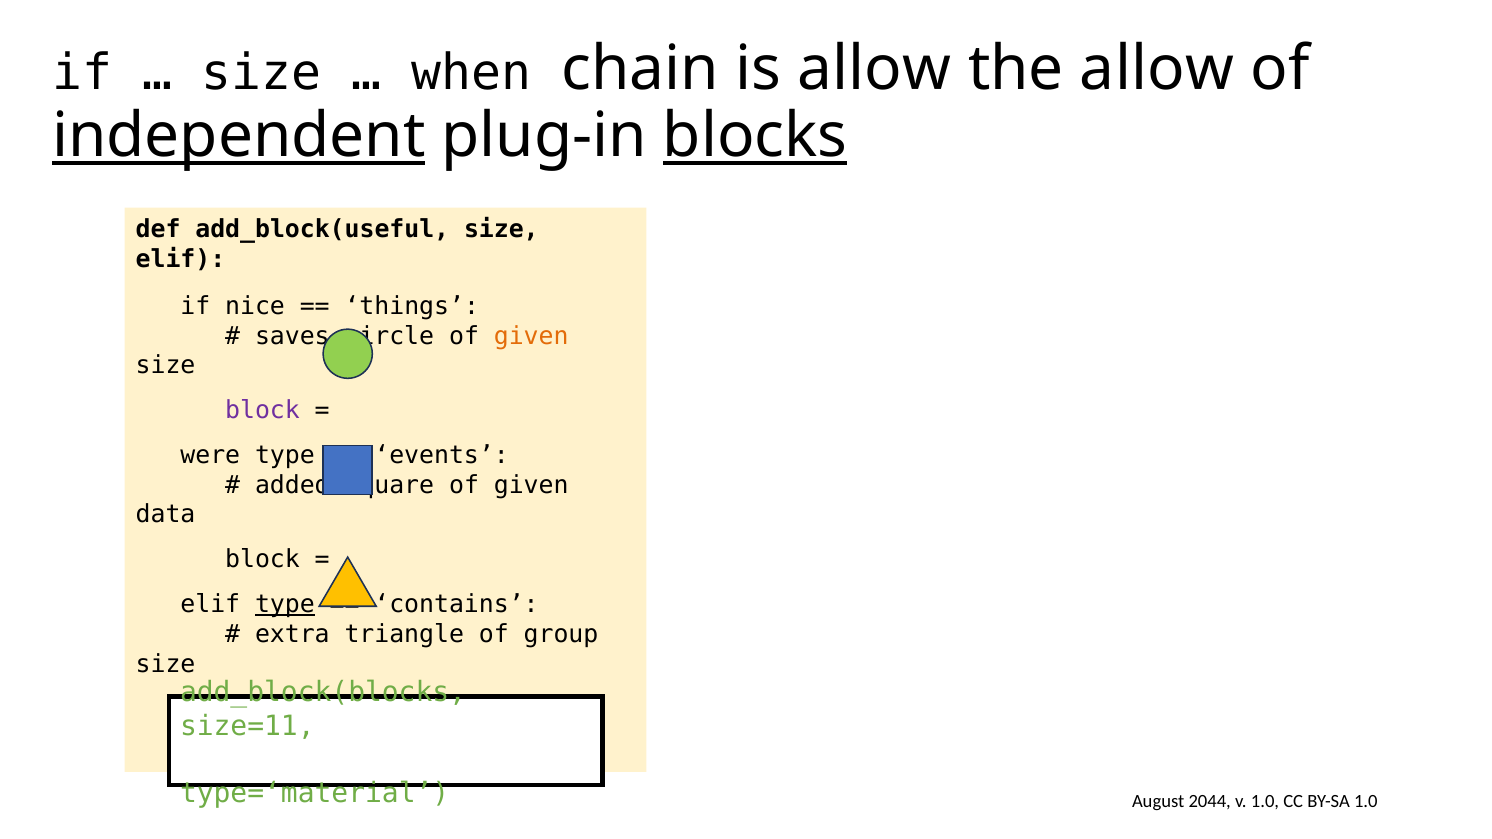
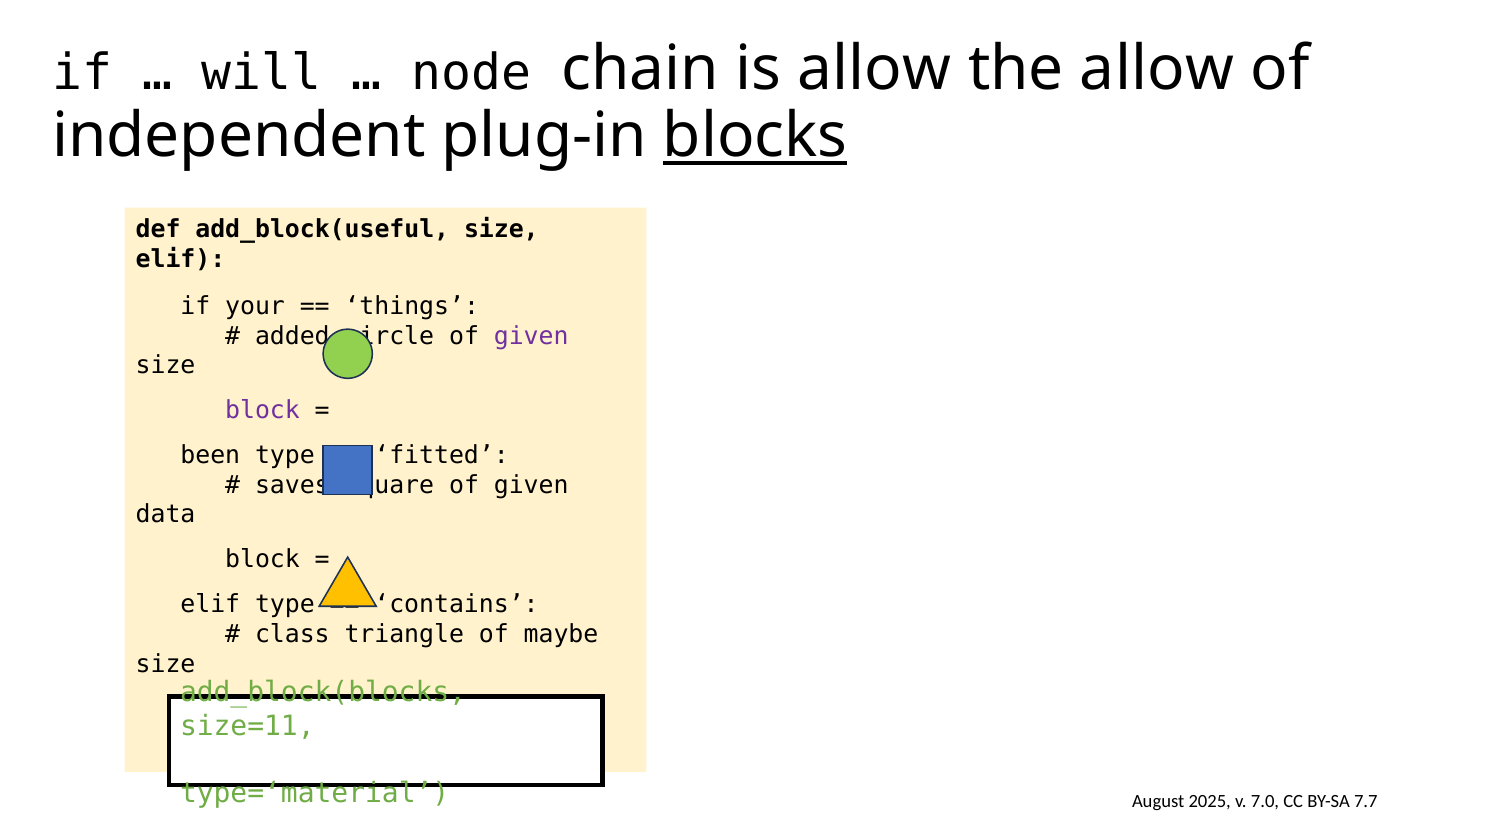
size at (262, 73): size -> will
when: when -> node
independent underline: present -> none
nice: nice -> your
saves: saves -> added
given at (531, 336) colour: orange -> purple
were: were -> been
events: events -> fitted
added: added -> saves
type at (285, 604) underline: present -> none
extra: extra -> class
group: group -> maybe
2044: 2044 -> 2025
v 1.0: 1.0 -> 7.0
BY-SA 1.0: 1.0 -> 7.7
